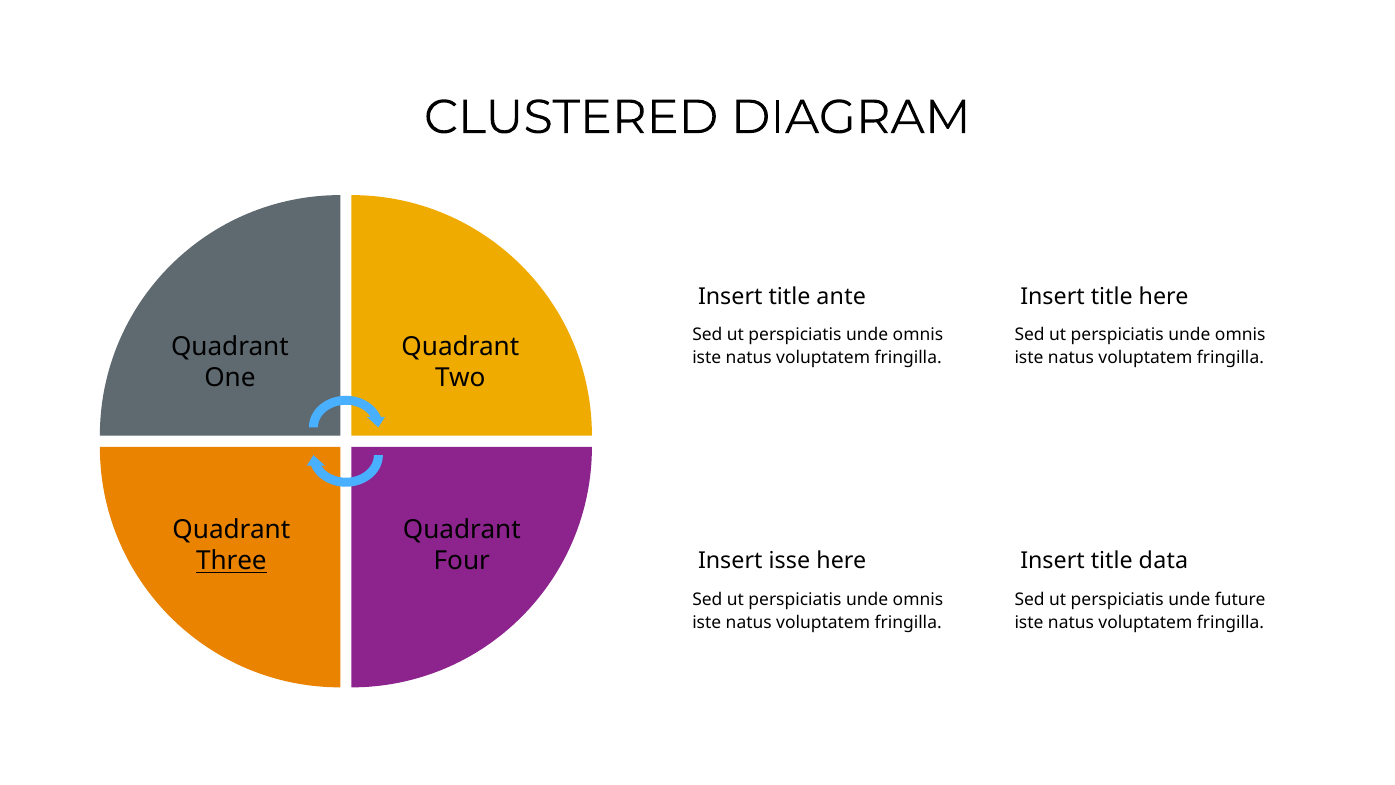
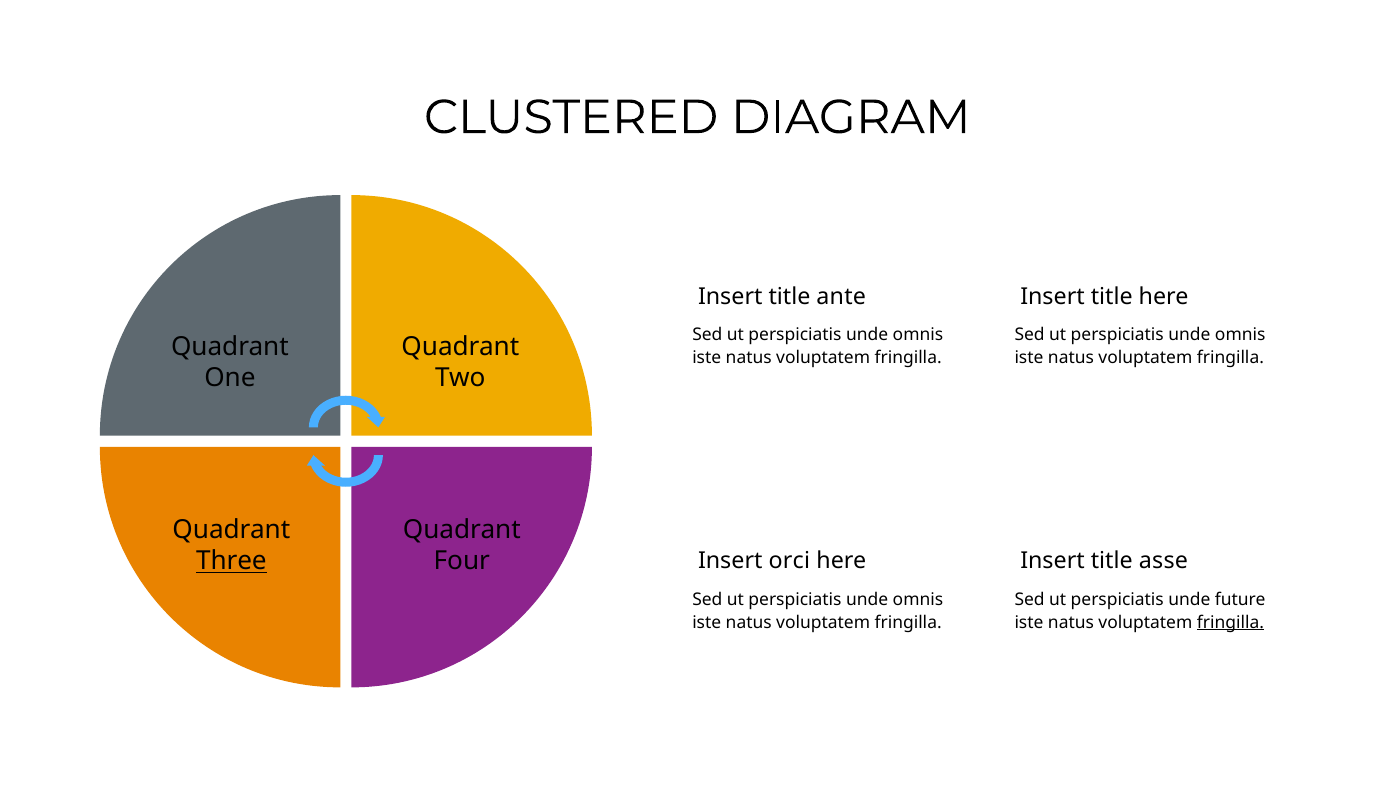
isse: isse -> orci
data: data -> asse
fringilla at (1230, 622) underline: none -> present
